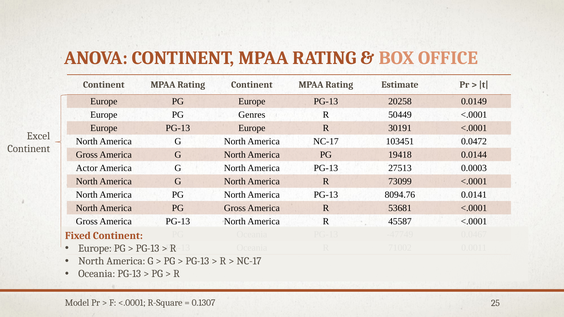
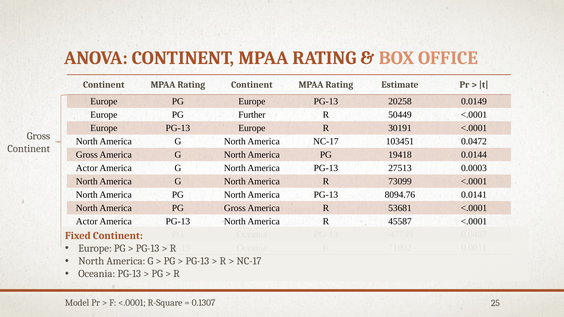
Genres: Genres -> Further
Excel at (38, 136): Excel -> Gross
Gross at (87, 221): Gross -> Actor
